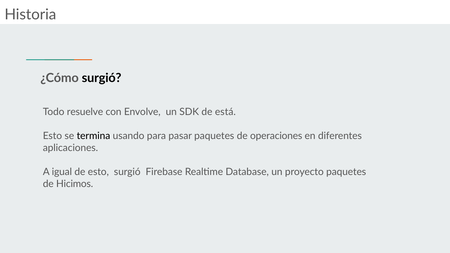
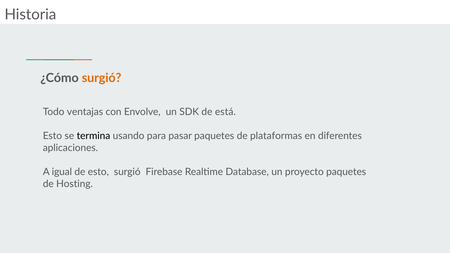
surgió at (102, 78) colour: black -> orange
resuelve: resuelve -> ventajas
operaciones: operaciones -> plataformas
Hicimos: Hicimos -> Hosting
